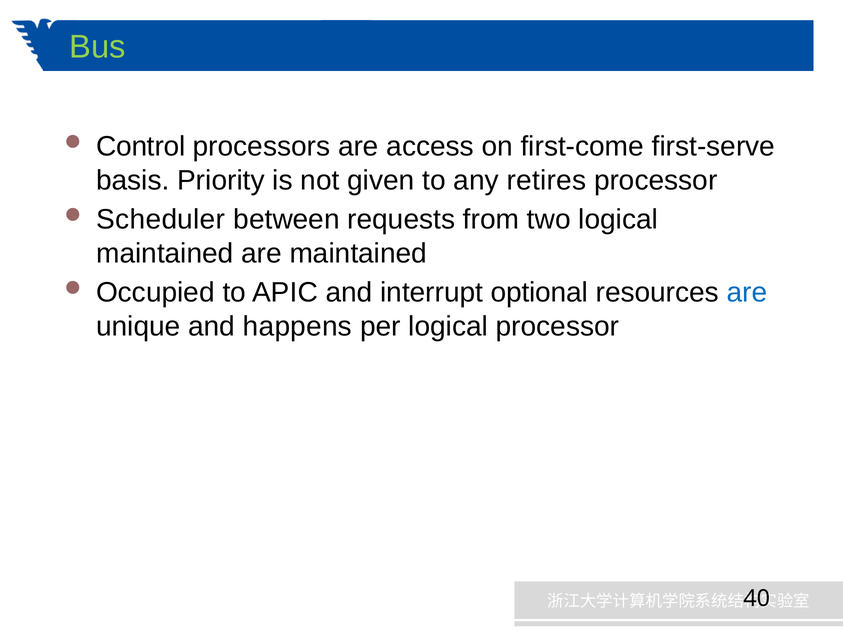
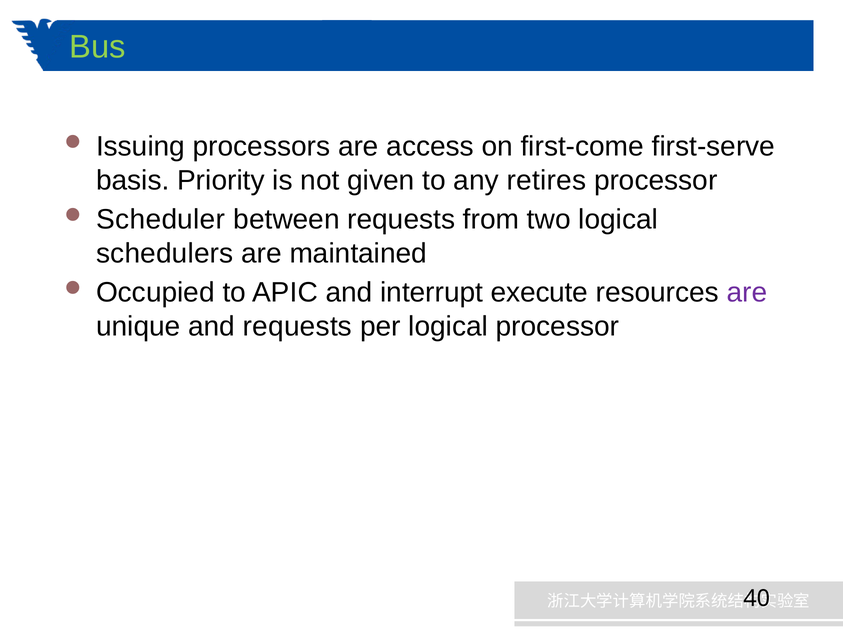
Control: Control -> Issuing
maintained at (165, 253): maintained -> schedulers
optional: optional -> execute
are at (747, 293) colour: blue -> purple
and happens: happens -> requests
